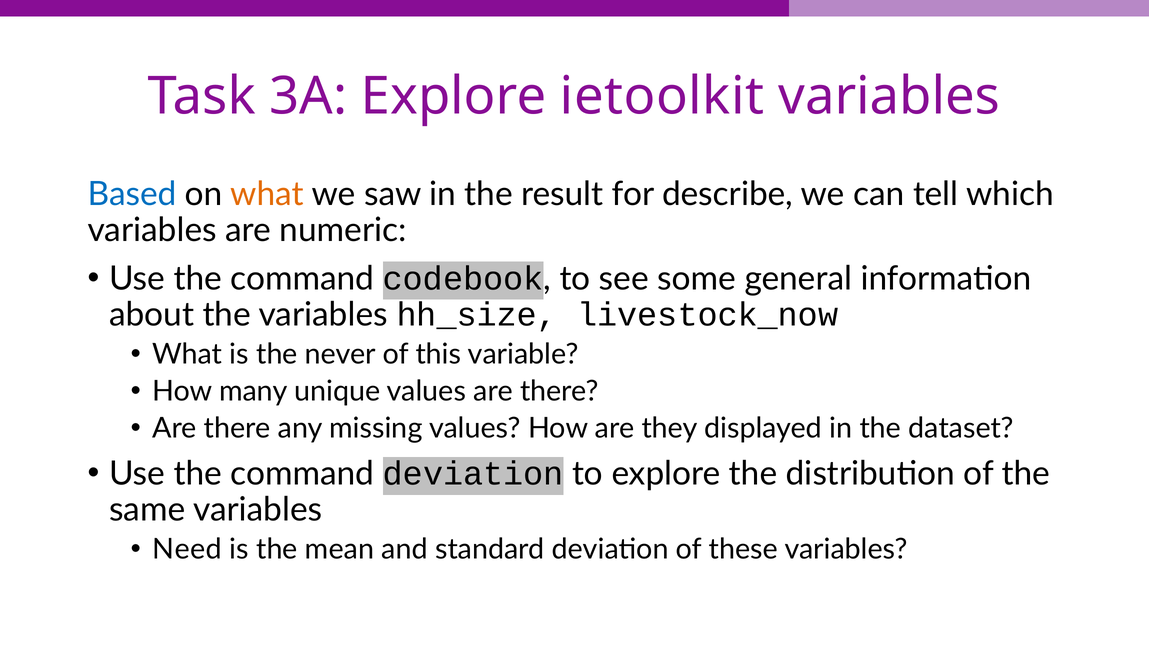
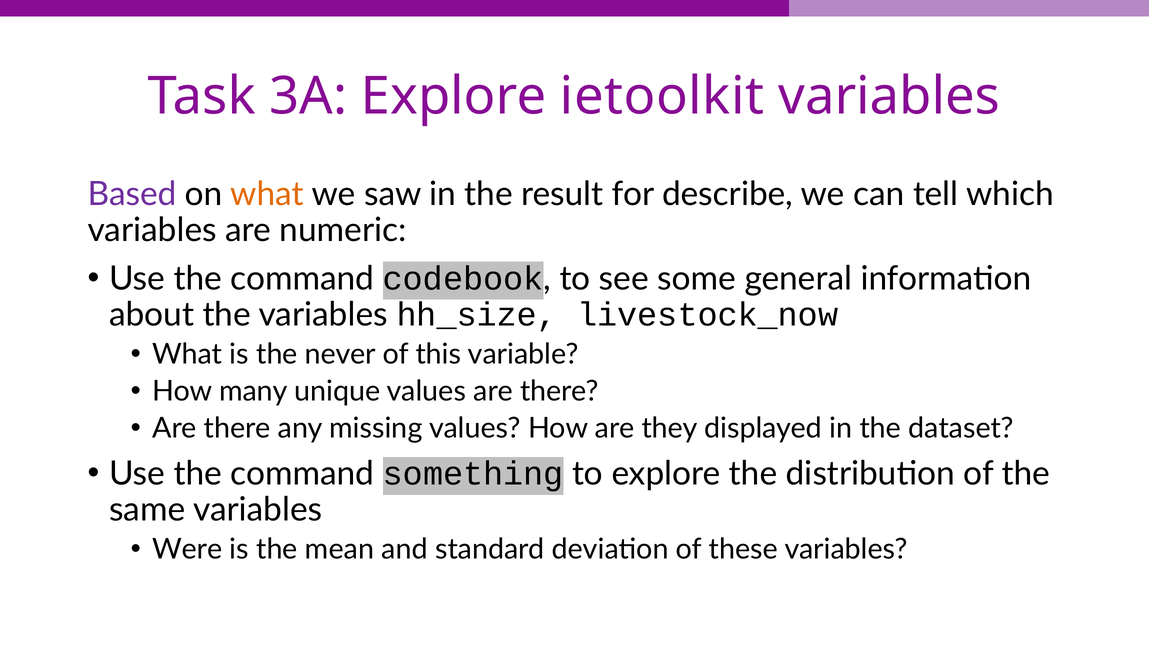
Based colour: blue -> purple
command deviation: deviation -> something
Need: Need -> Were
